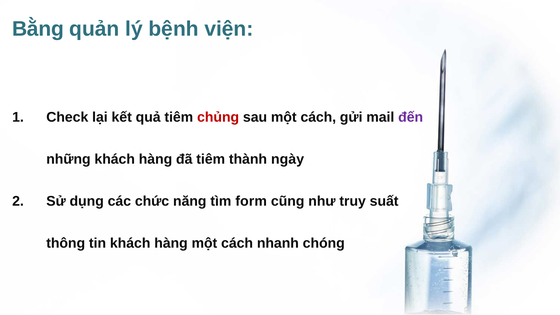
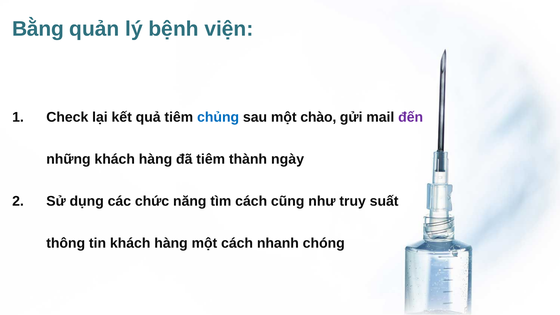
chủng colour: red -> blue
sau một cách: cách -> chào
tìm form: form -> cách
